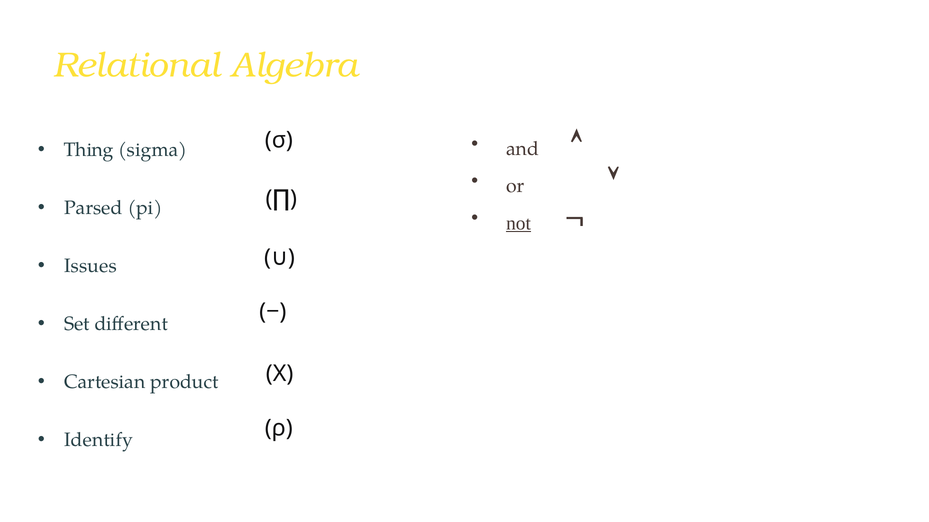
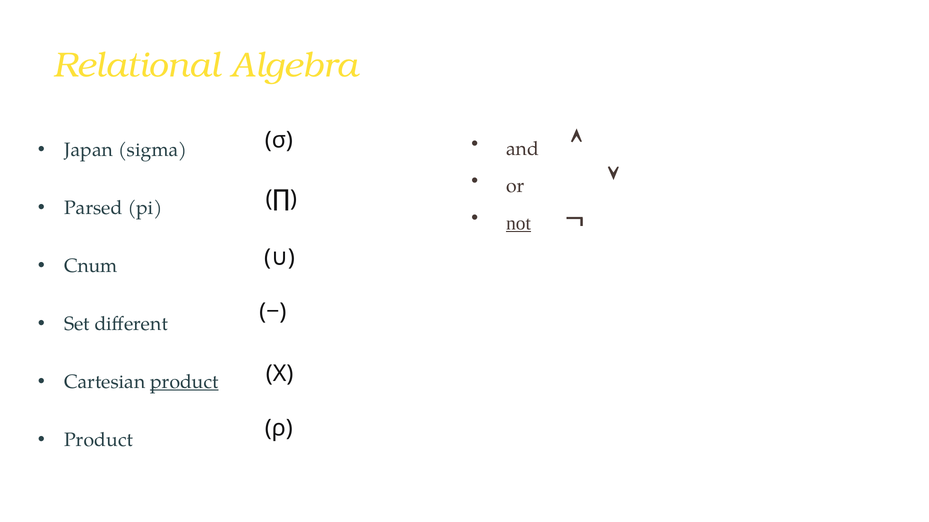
Thing: Thing -> Japan
Issues: Issues -> Cnum
product at (184, 382) underline: none -> present
Identify at (99, 440): Identify -> Product
